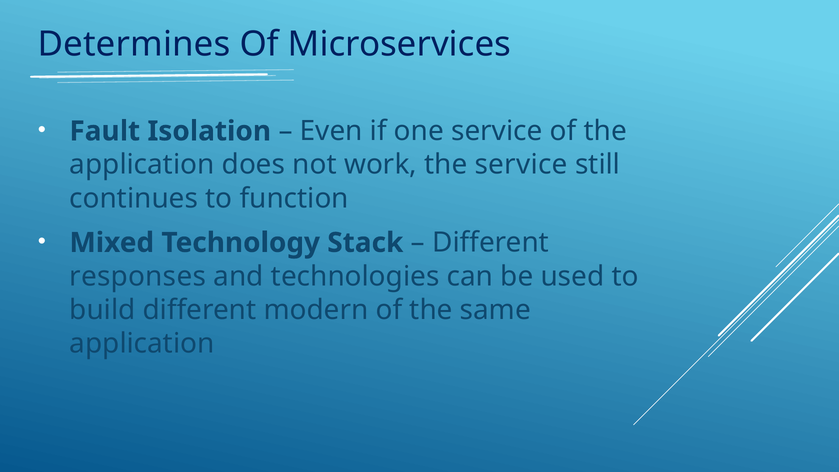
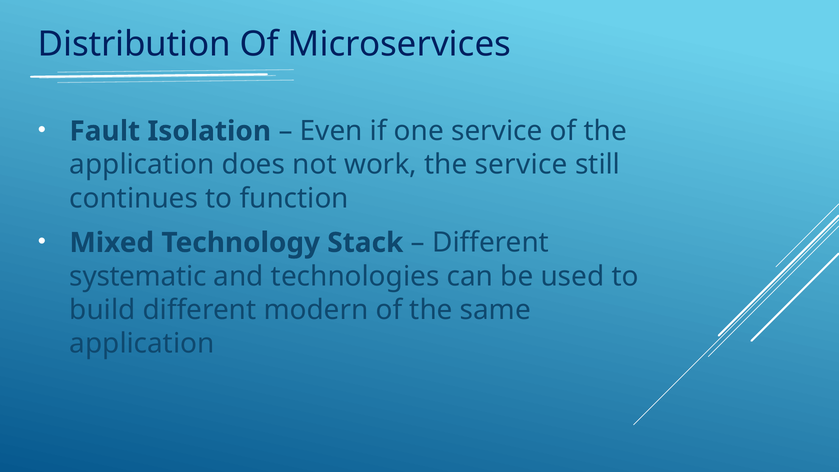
Determines: Determines -> Distribution
responses: responses -> systematic
